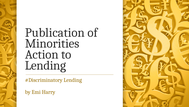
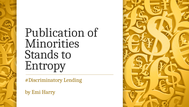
Action: Action -> Stands
Lending at (45, 65): Lending -> Entropy
